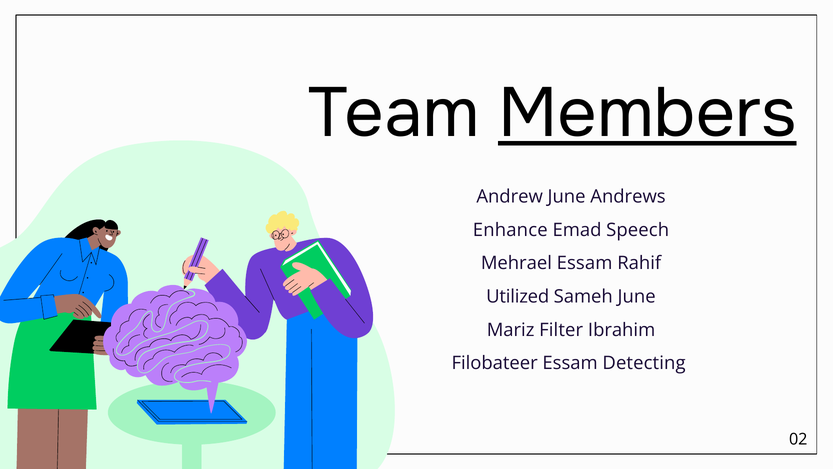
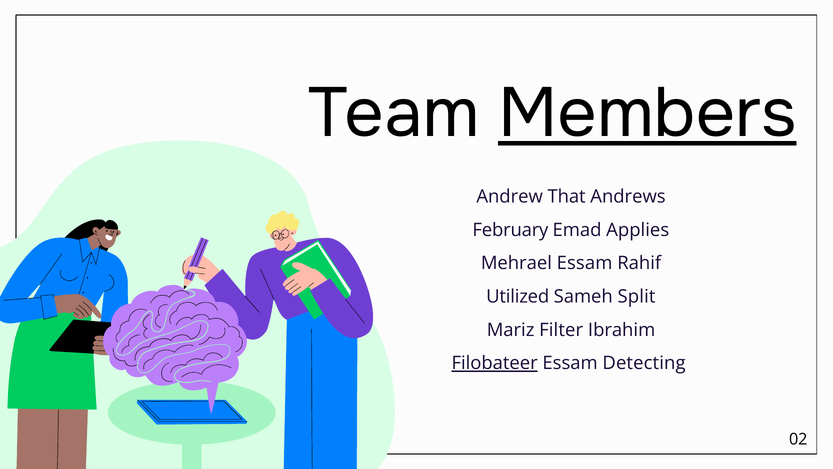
Andrew June: June -> That
Enhance: Enhance -> February
Speech: Speech -> Applies
Sameh June: June -> Split
Filobateer underline: none -> present
